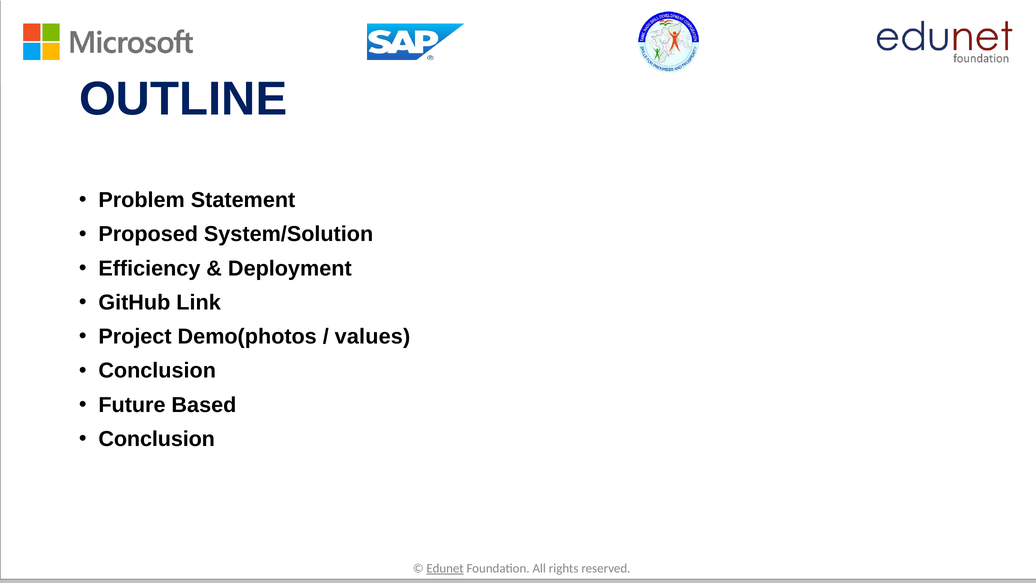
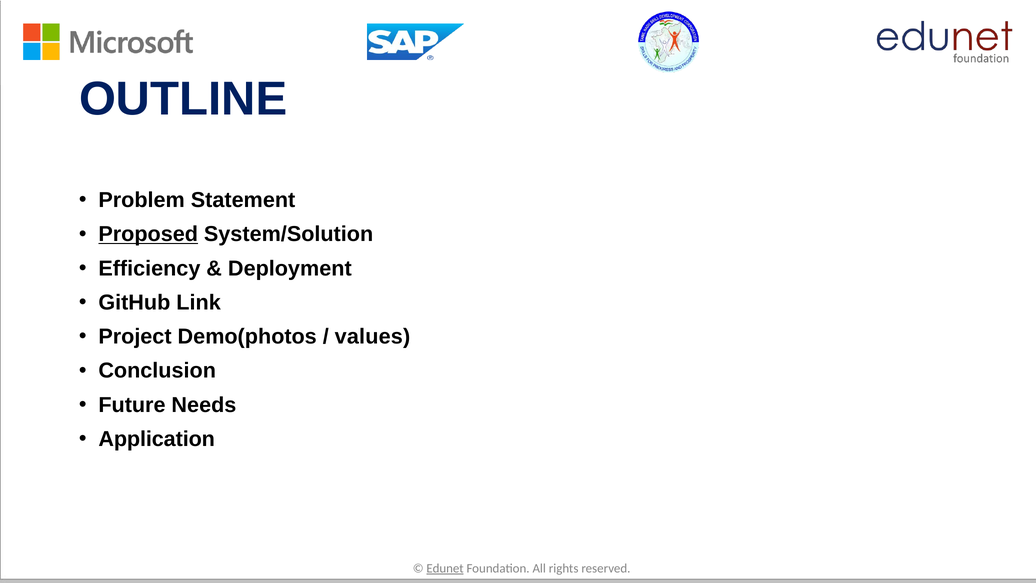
Proposed underline: none -> present
Based: Based -> Needs
Conclusion at (157, 439): Conclusion -> Application
